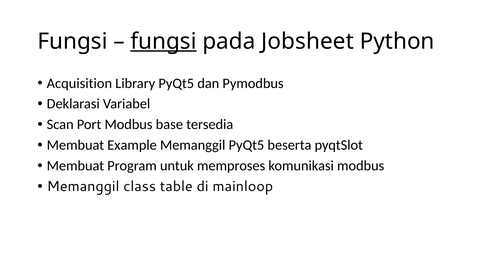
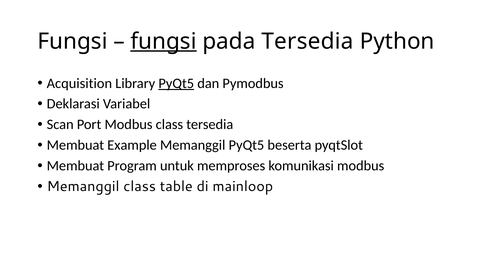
pada Jobsheet: Jobsheet -> Tersedia
PyQt5 at (176, 83) underline: none -> present
Modbus base: base -> class
